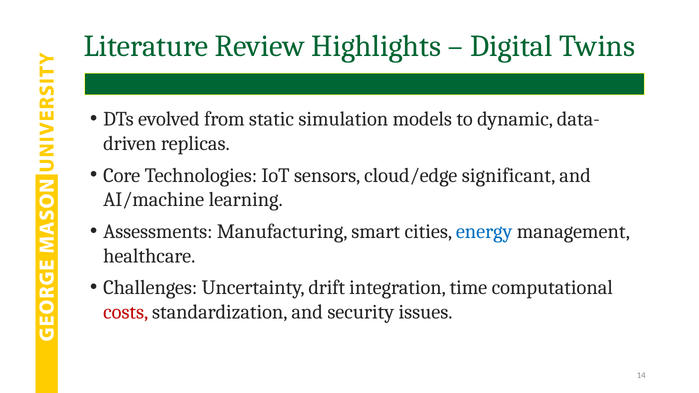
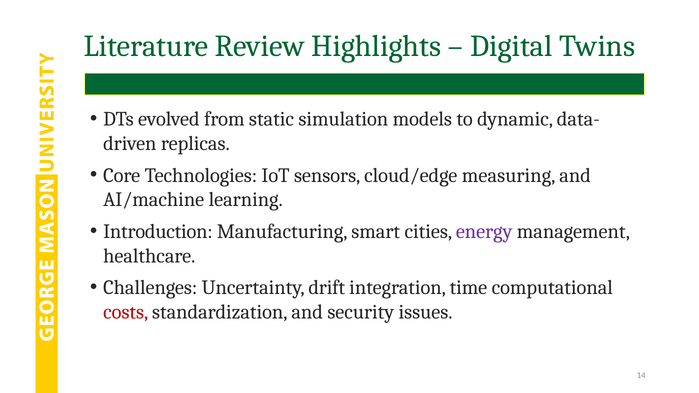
significant: significant -> measuring
Assessments: Assessments -> Introduction
energy colour: blue -> purple
